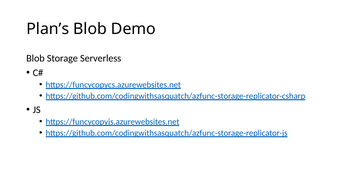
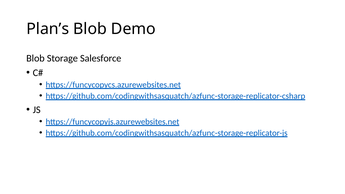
Serverless: Serverless -> Salesforce
